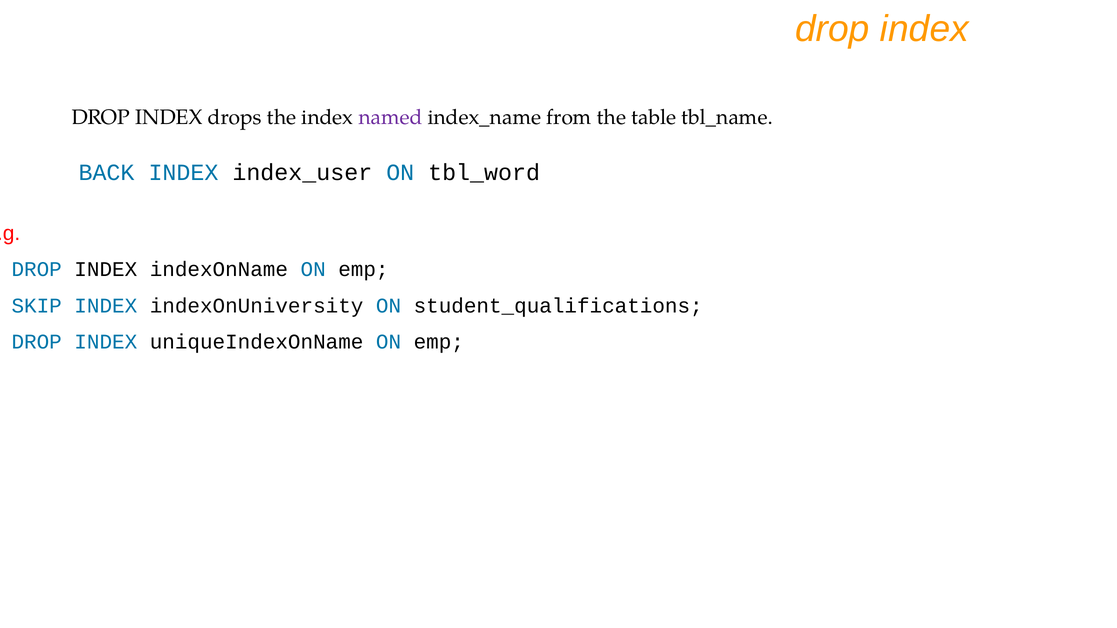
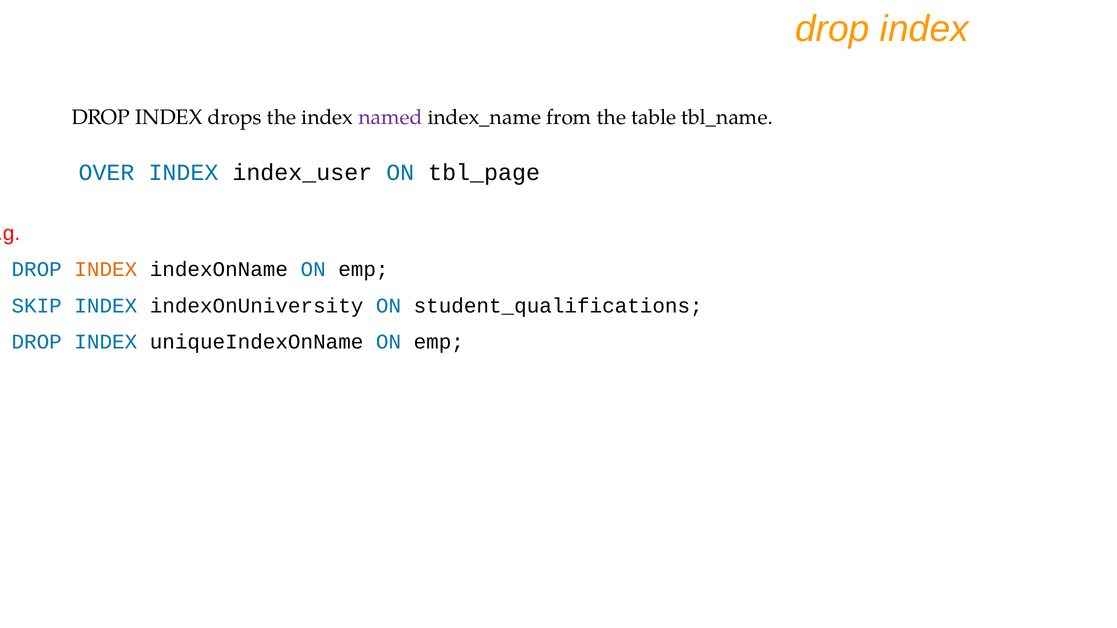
BACK: BACK -> OVER
tbl_word: tbl_word -> tbl_page
INDEX at (106, 270) colour: black -> orange
